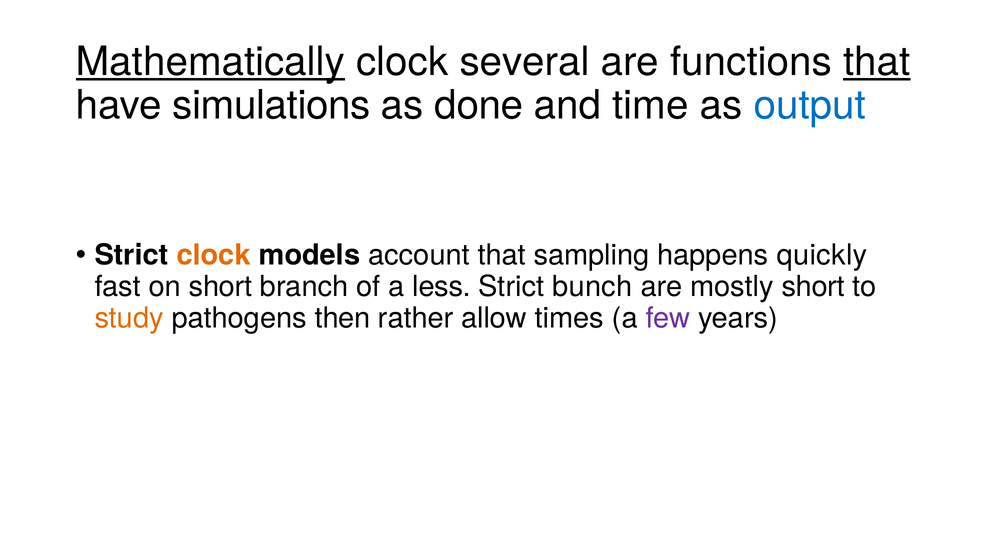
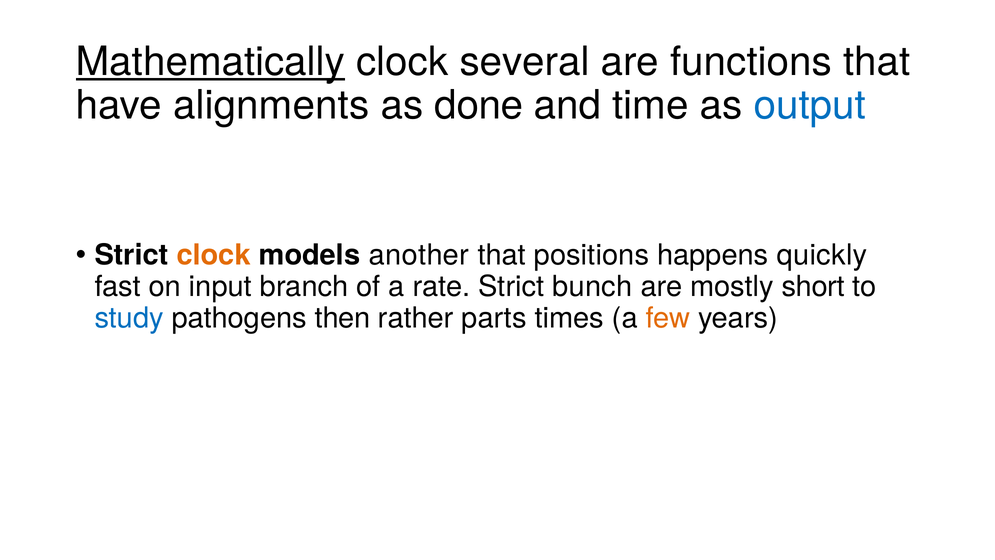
that at (877, 62) underline: present -> none
simulations: simulations -> alignments
account: account -> another
sampling: sampling -> positions
on short: short -> input
less: less -> rate
study colour: orange -> blue
allow: allow -> parts
few colour: purple -> orange
